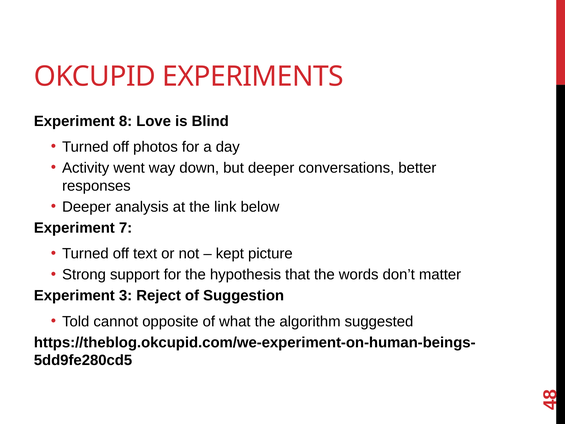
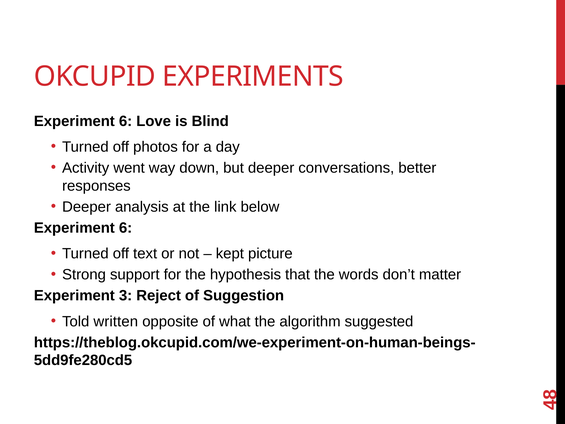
8 at (126, 121): 8 -> 6
7 at (126, 228): 7 -> 6
cannot: cannot -> written
